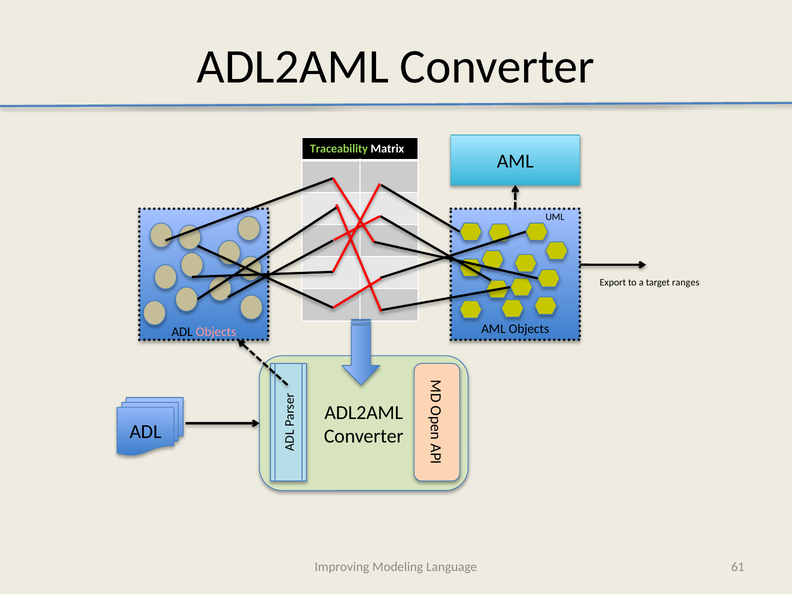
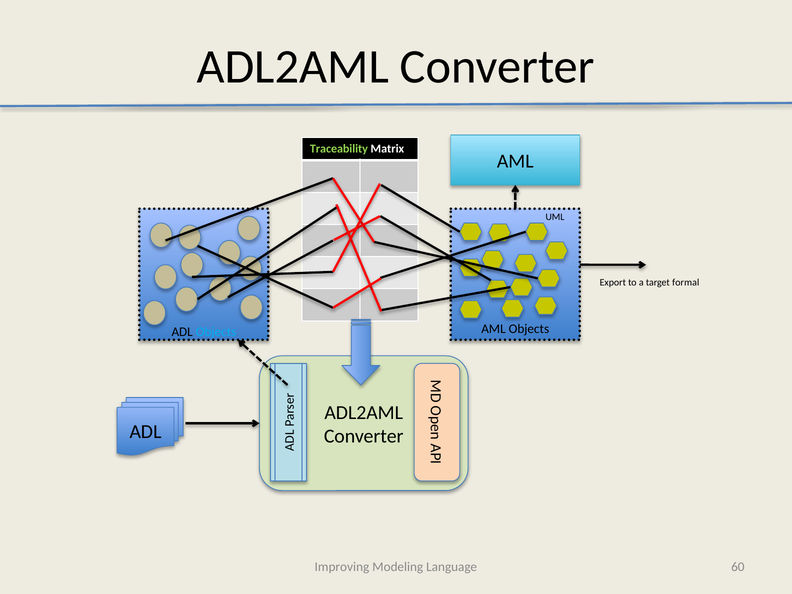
ranges: ranges -> formal
Objects at (216, 332) colour: pink -> light blue
61: 61 -> 60
